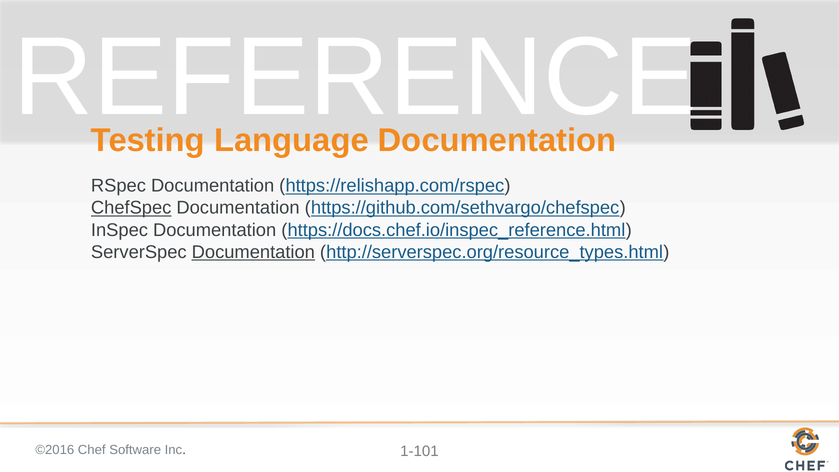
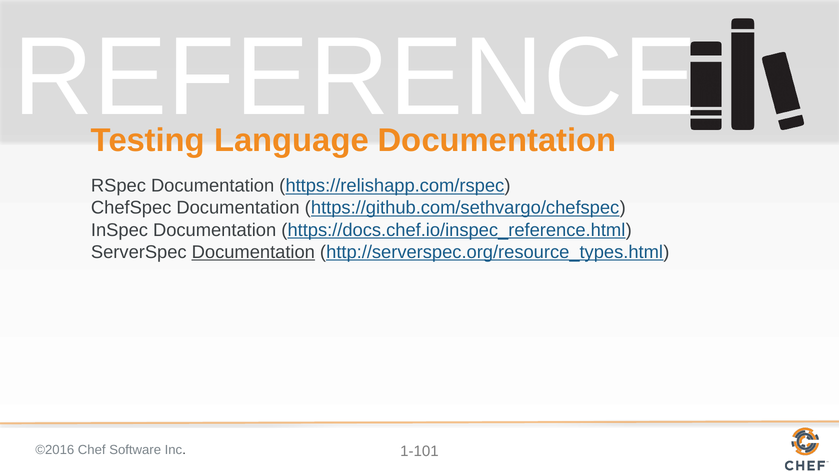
ChefSpec underline: present -> none
